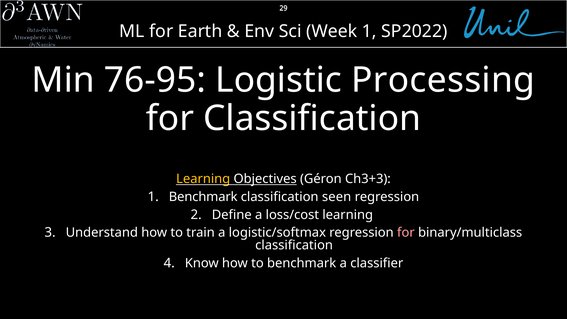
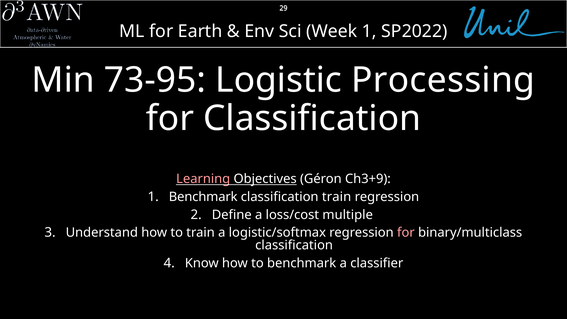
76-95: 76-95 -> 73-95
Learning at (203, 179) colour: yellow -> pink
Ch3+3: Ch3+3 -> Ch3+9
classification seen: seen -> train
loss/cost learning: learning -> multiple
